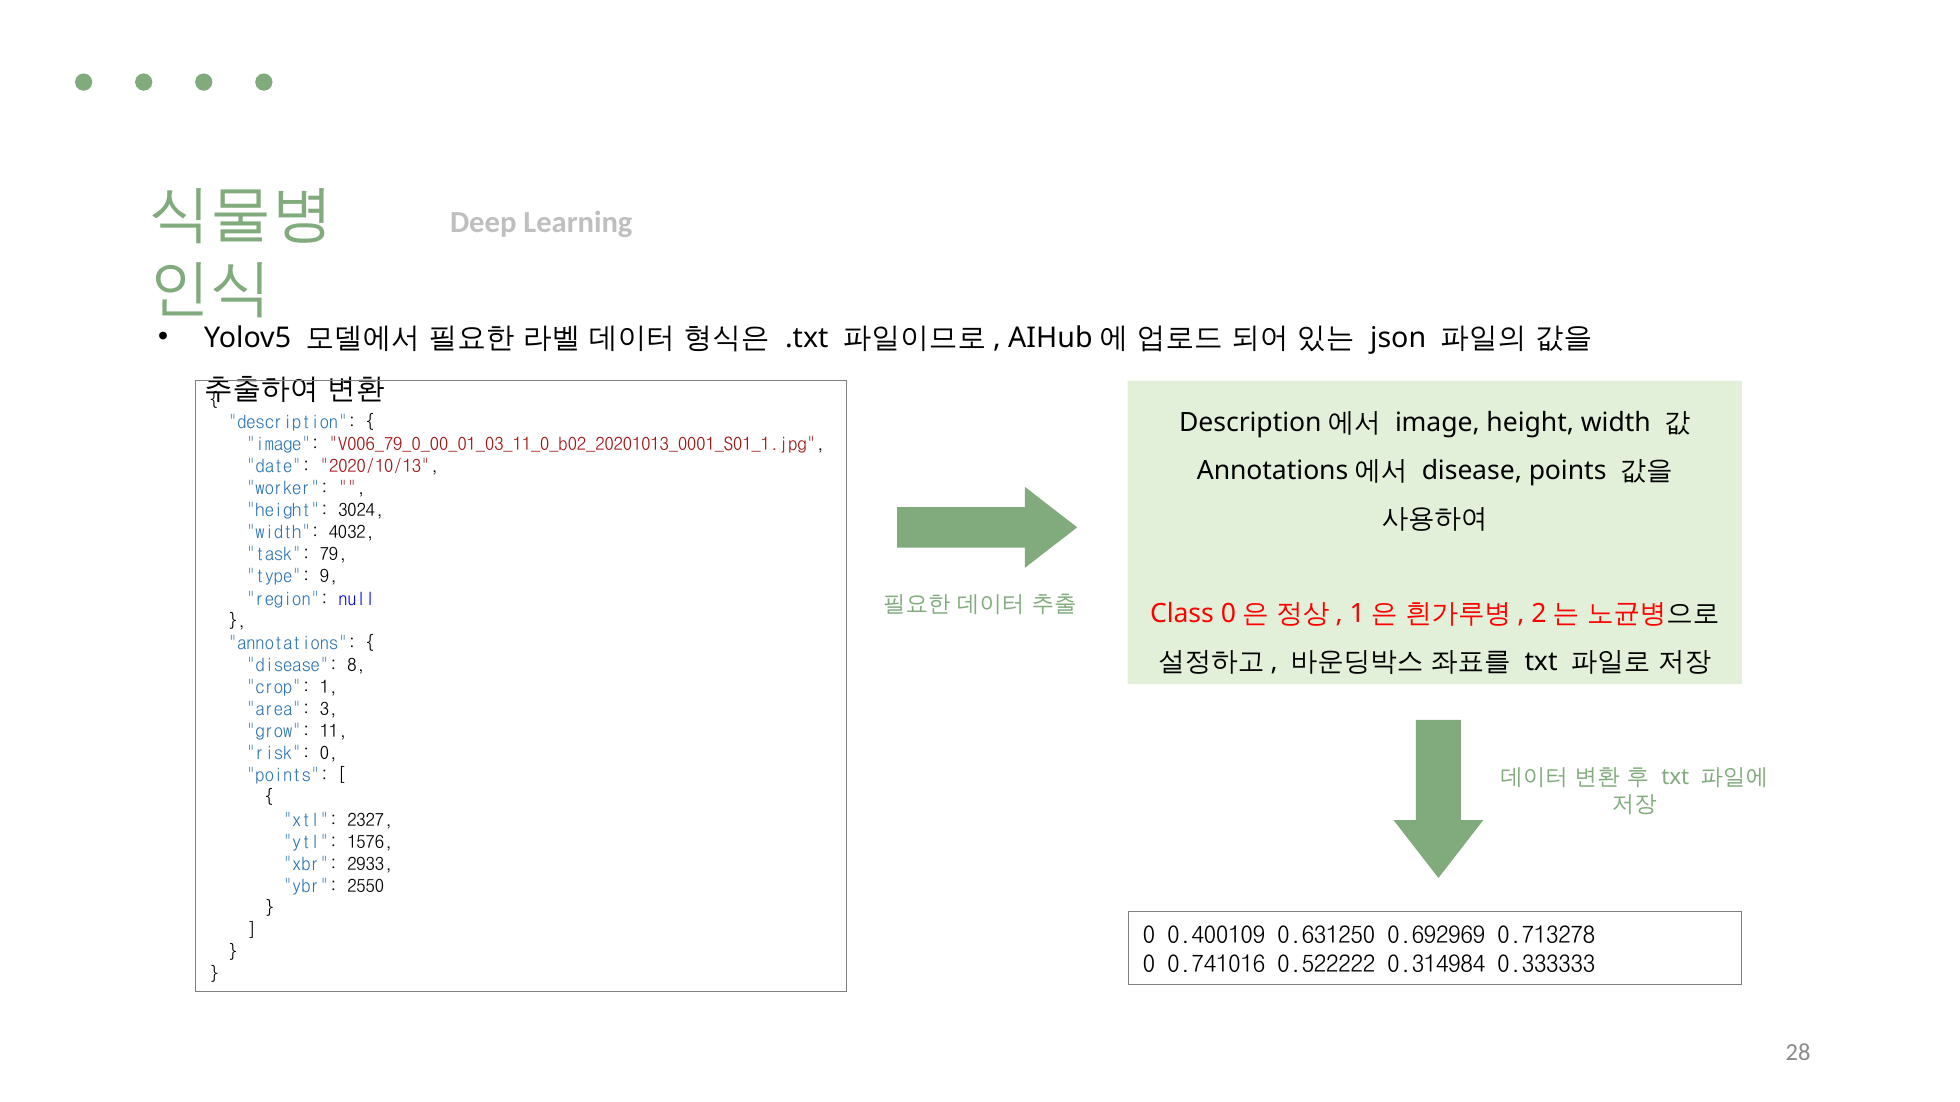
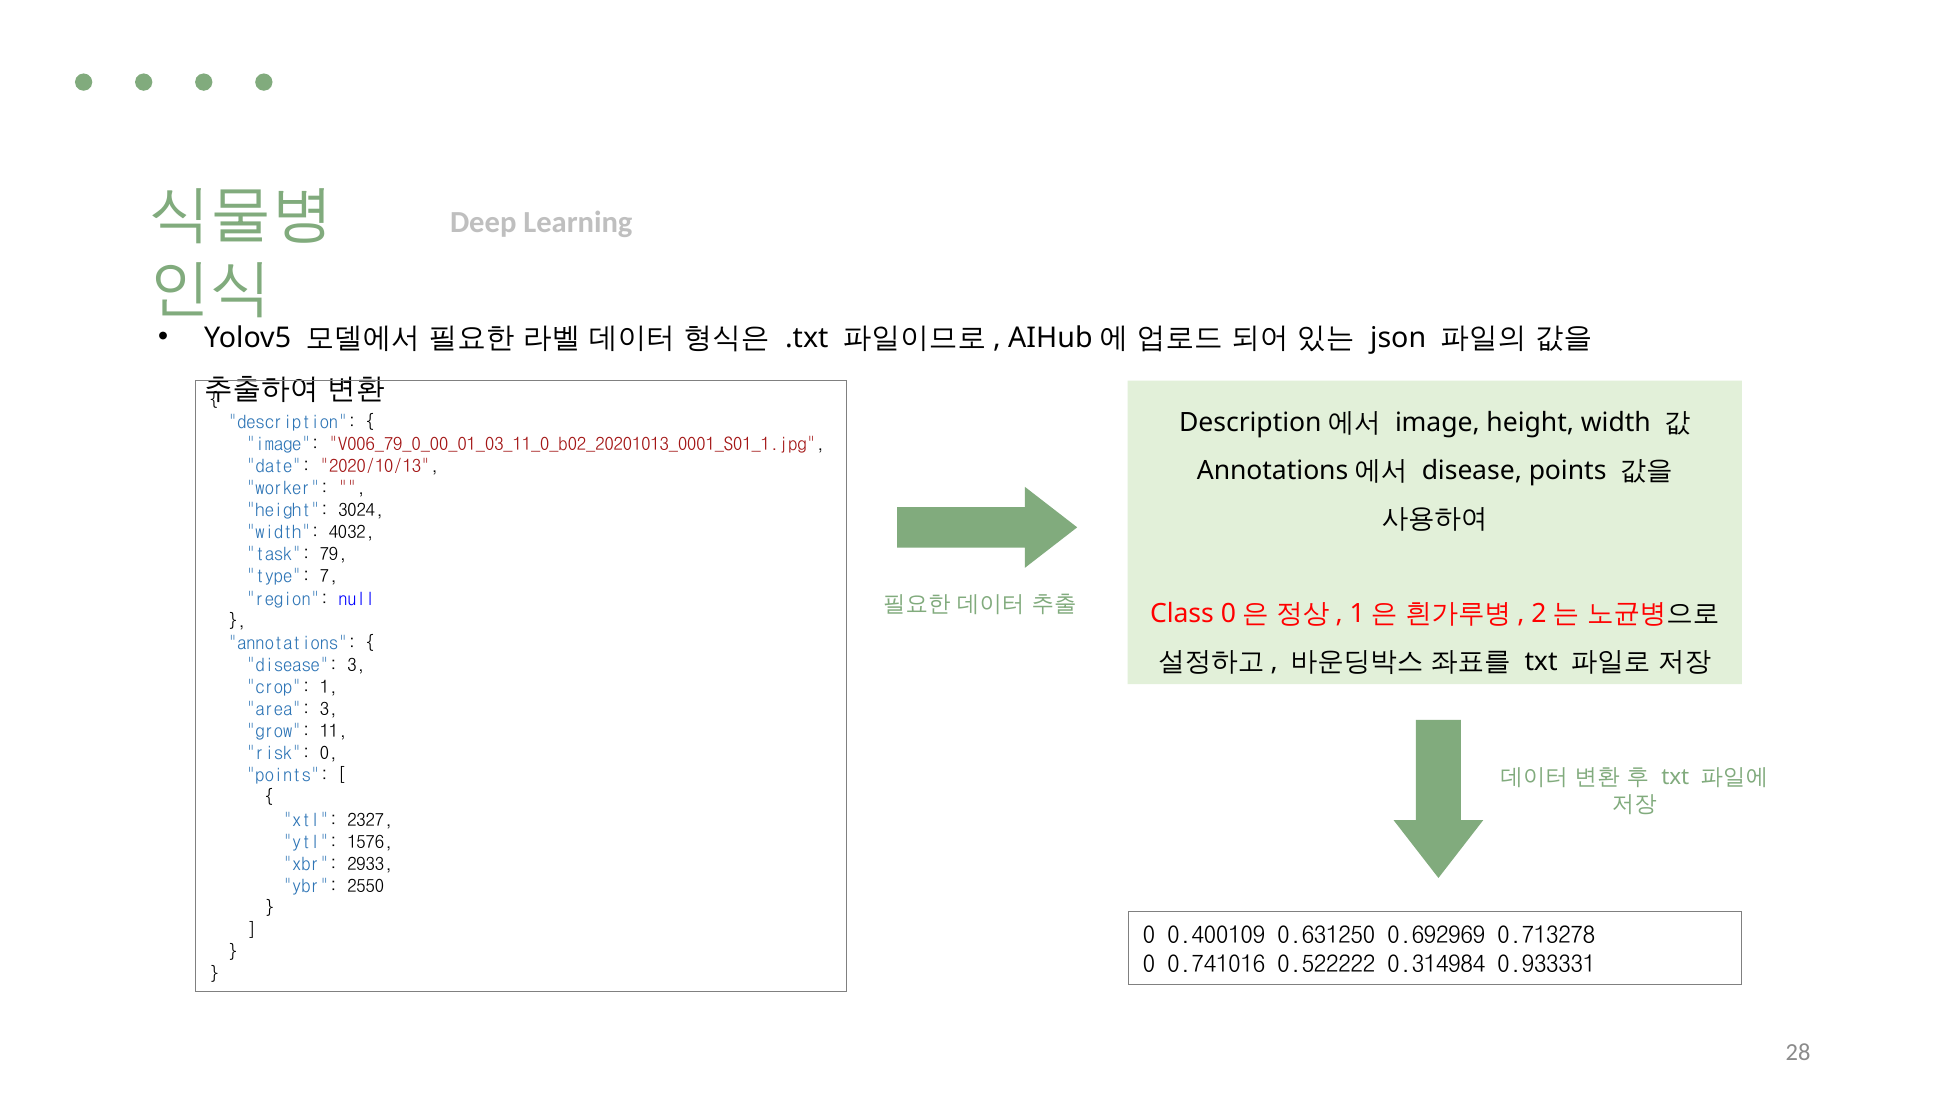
9: 9 -> 7
disease 8: 8 -> 3
0.333333: 0.333333 -> 0.933331
